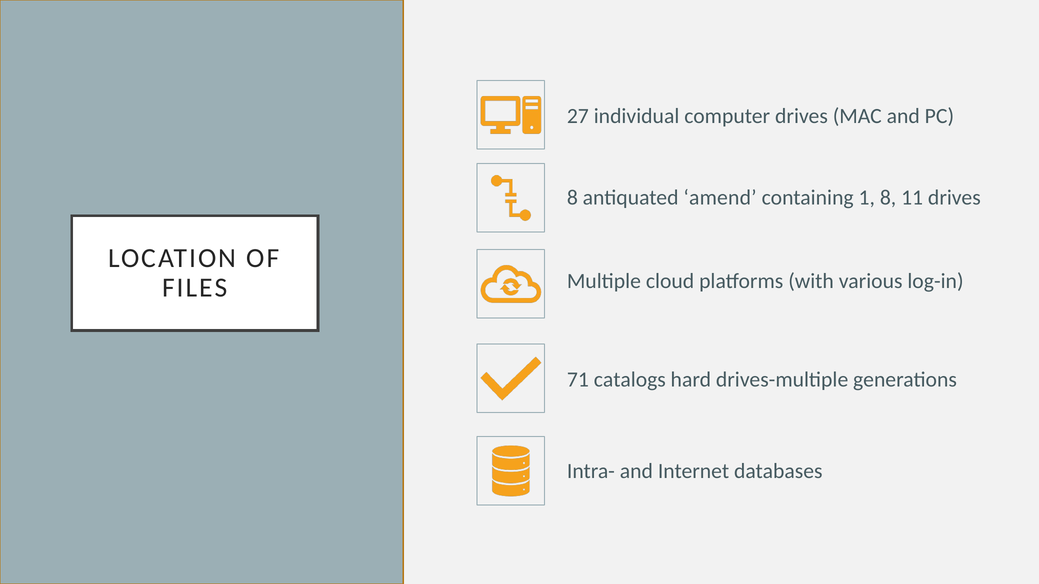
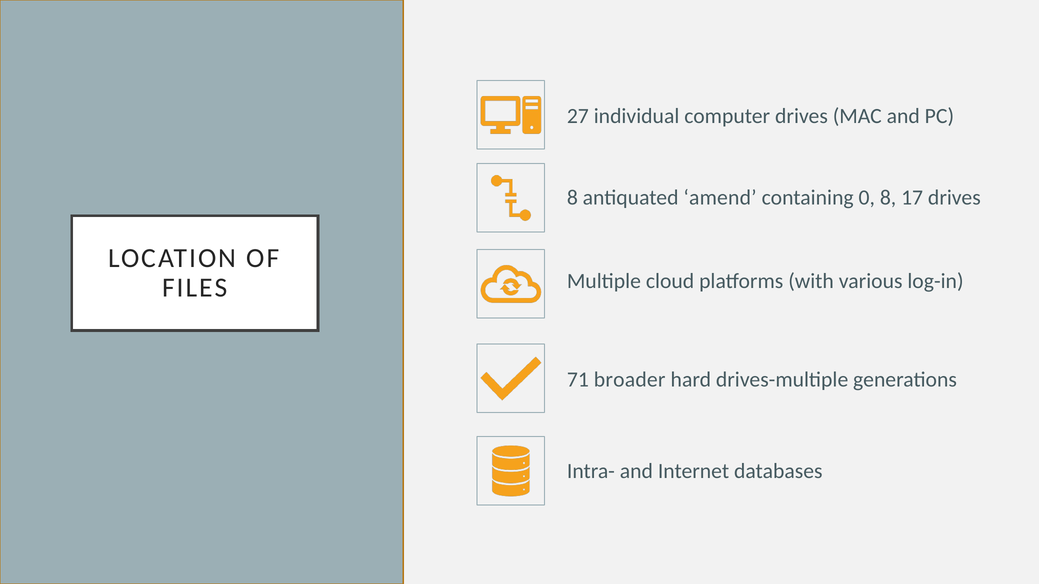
1: 1 -> 0
11: 11 -> 17
catalogs: catalogs -> broader
